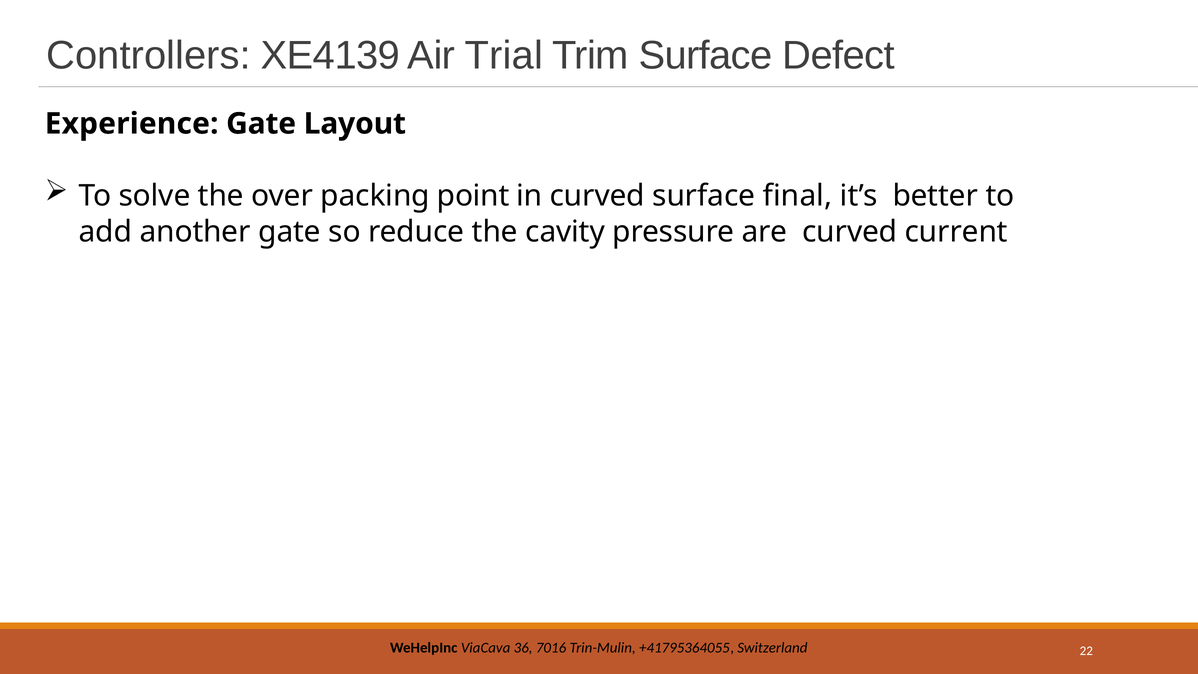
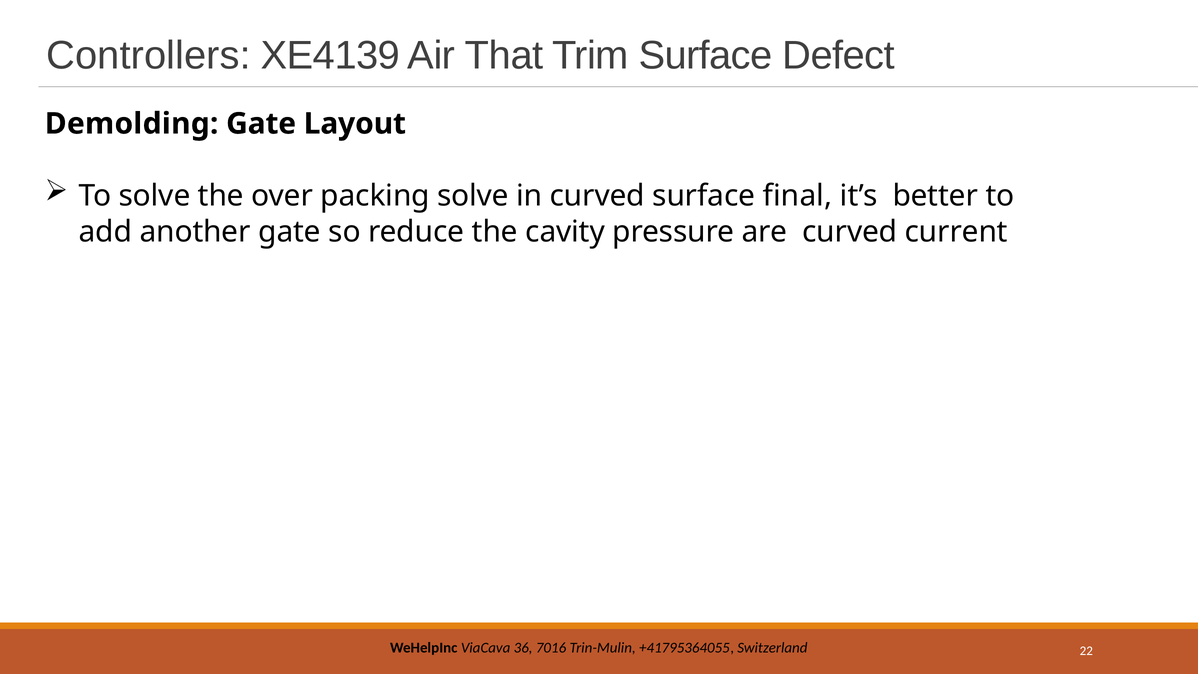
Trial: Trial -> That
Experience: Experience -> Demolding
packing point: point -> solve
